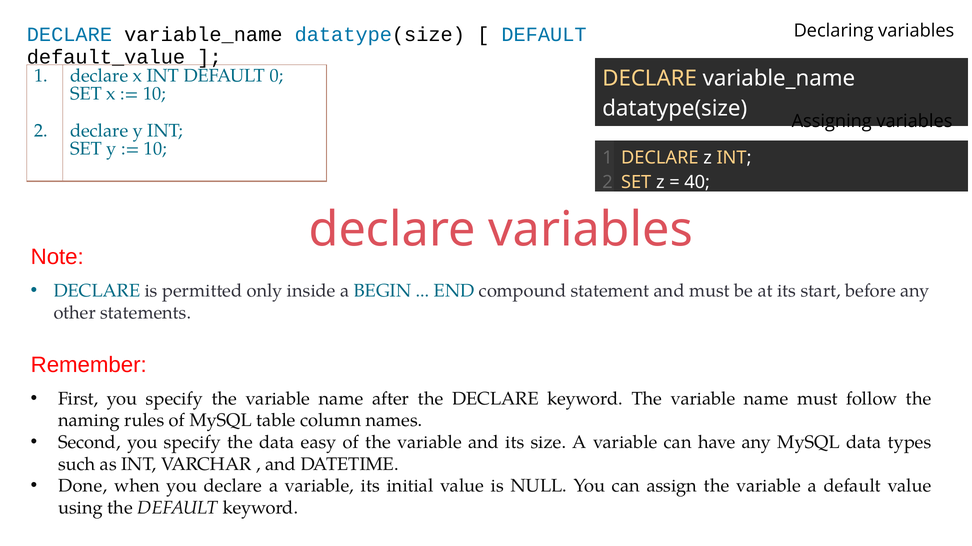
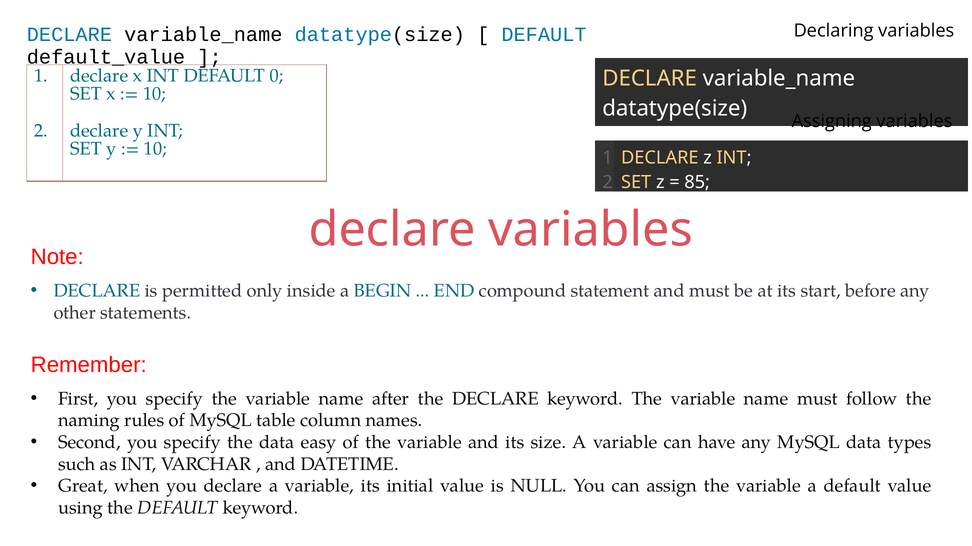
40: 40 -> 85
Done: Done -> Great
